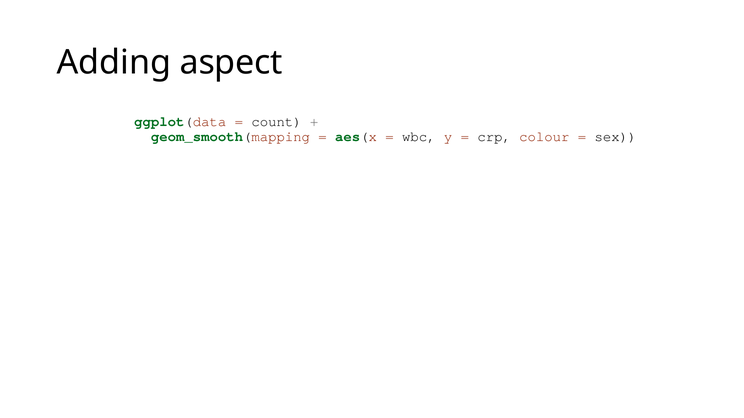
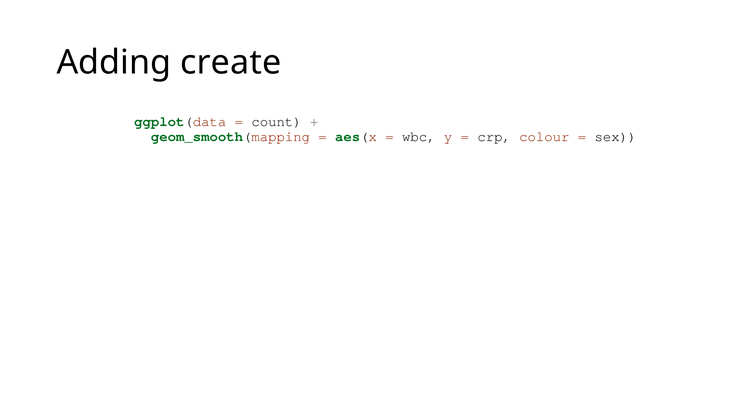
aspect: aspect -> create
